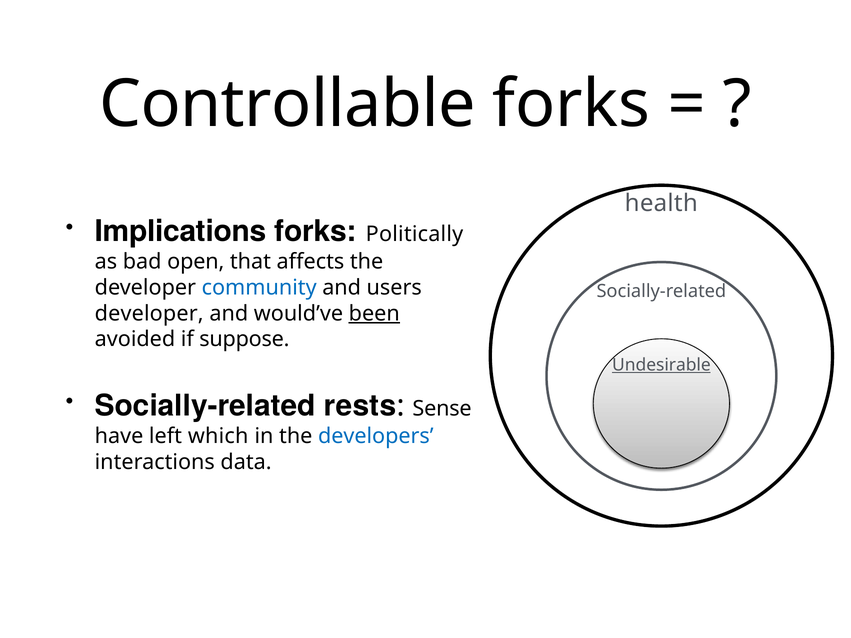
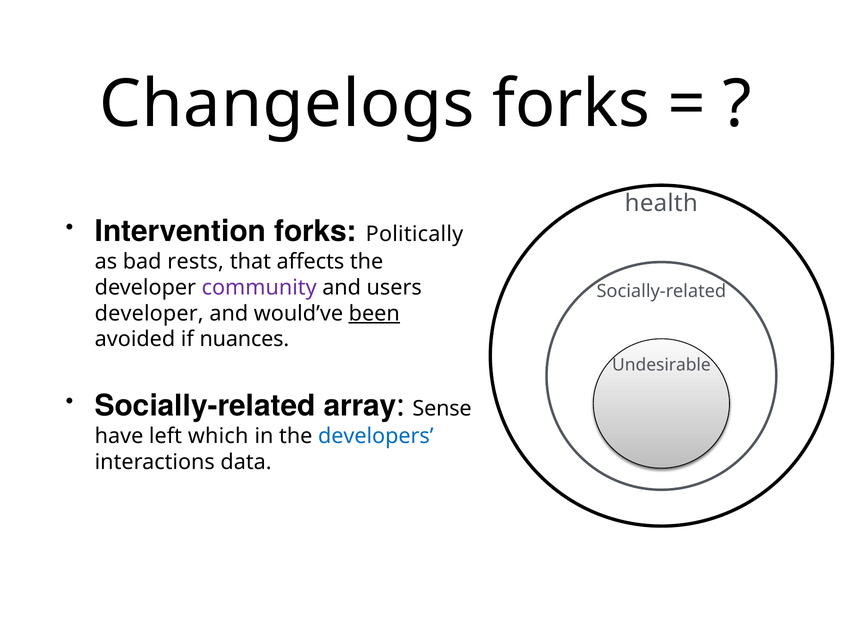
Controllable: Controllable -> Changelogs
Implications: Implications -> Intervention
open: open -> rests
community colour: blue -> purple
suppose: suppose -> nuances
Undesirable underline: present -> none
rests: rests -> array
